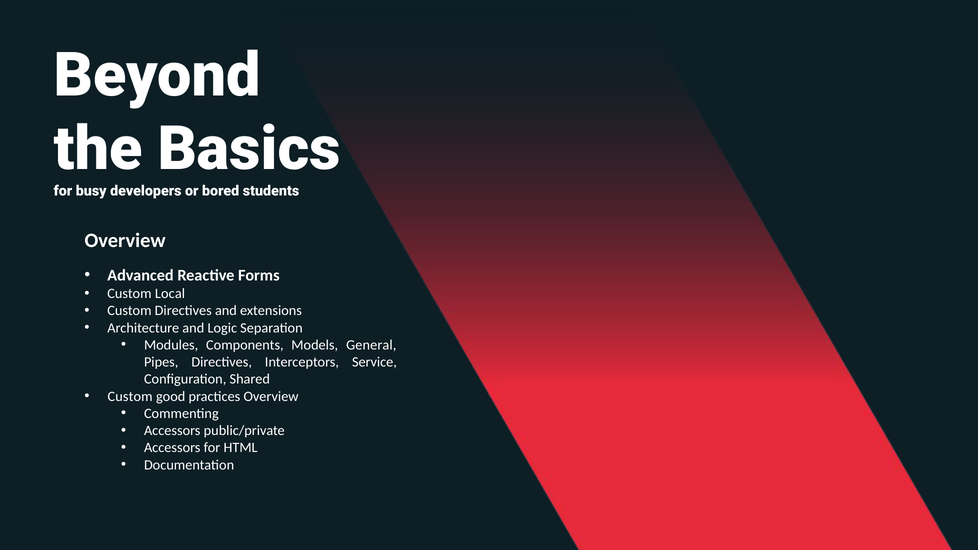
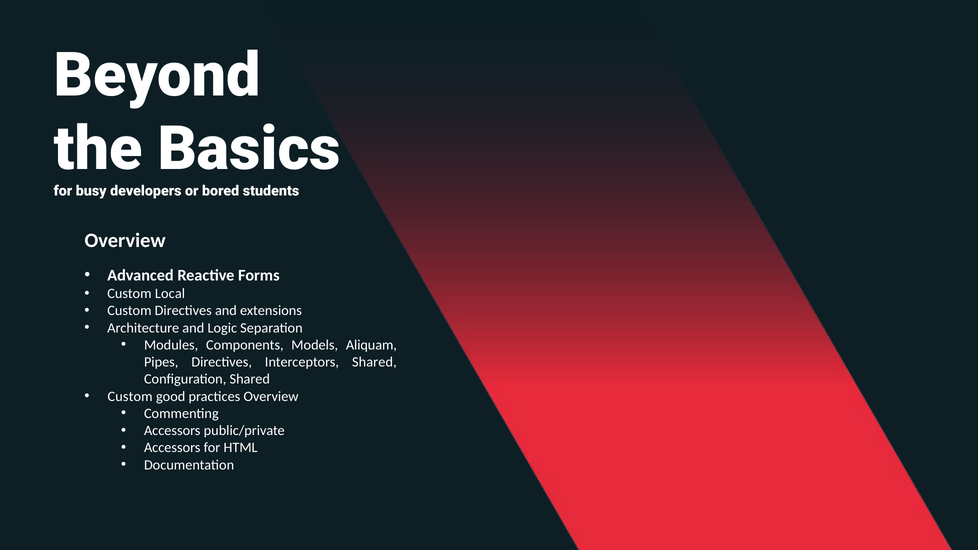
General: General -> Aliquam
Interceptors Service: Service -> Shared
